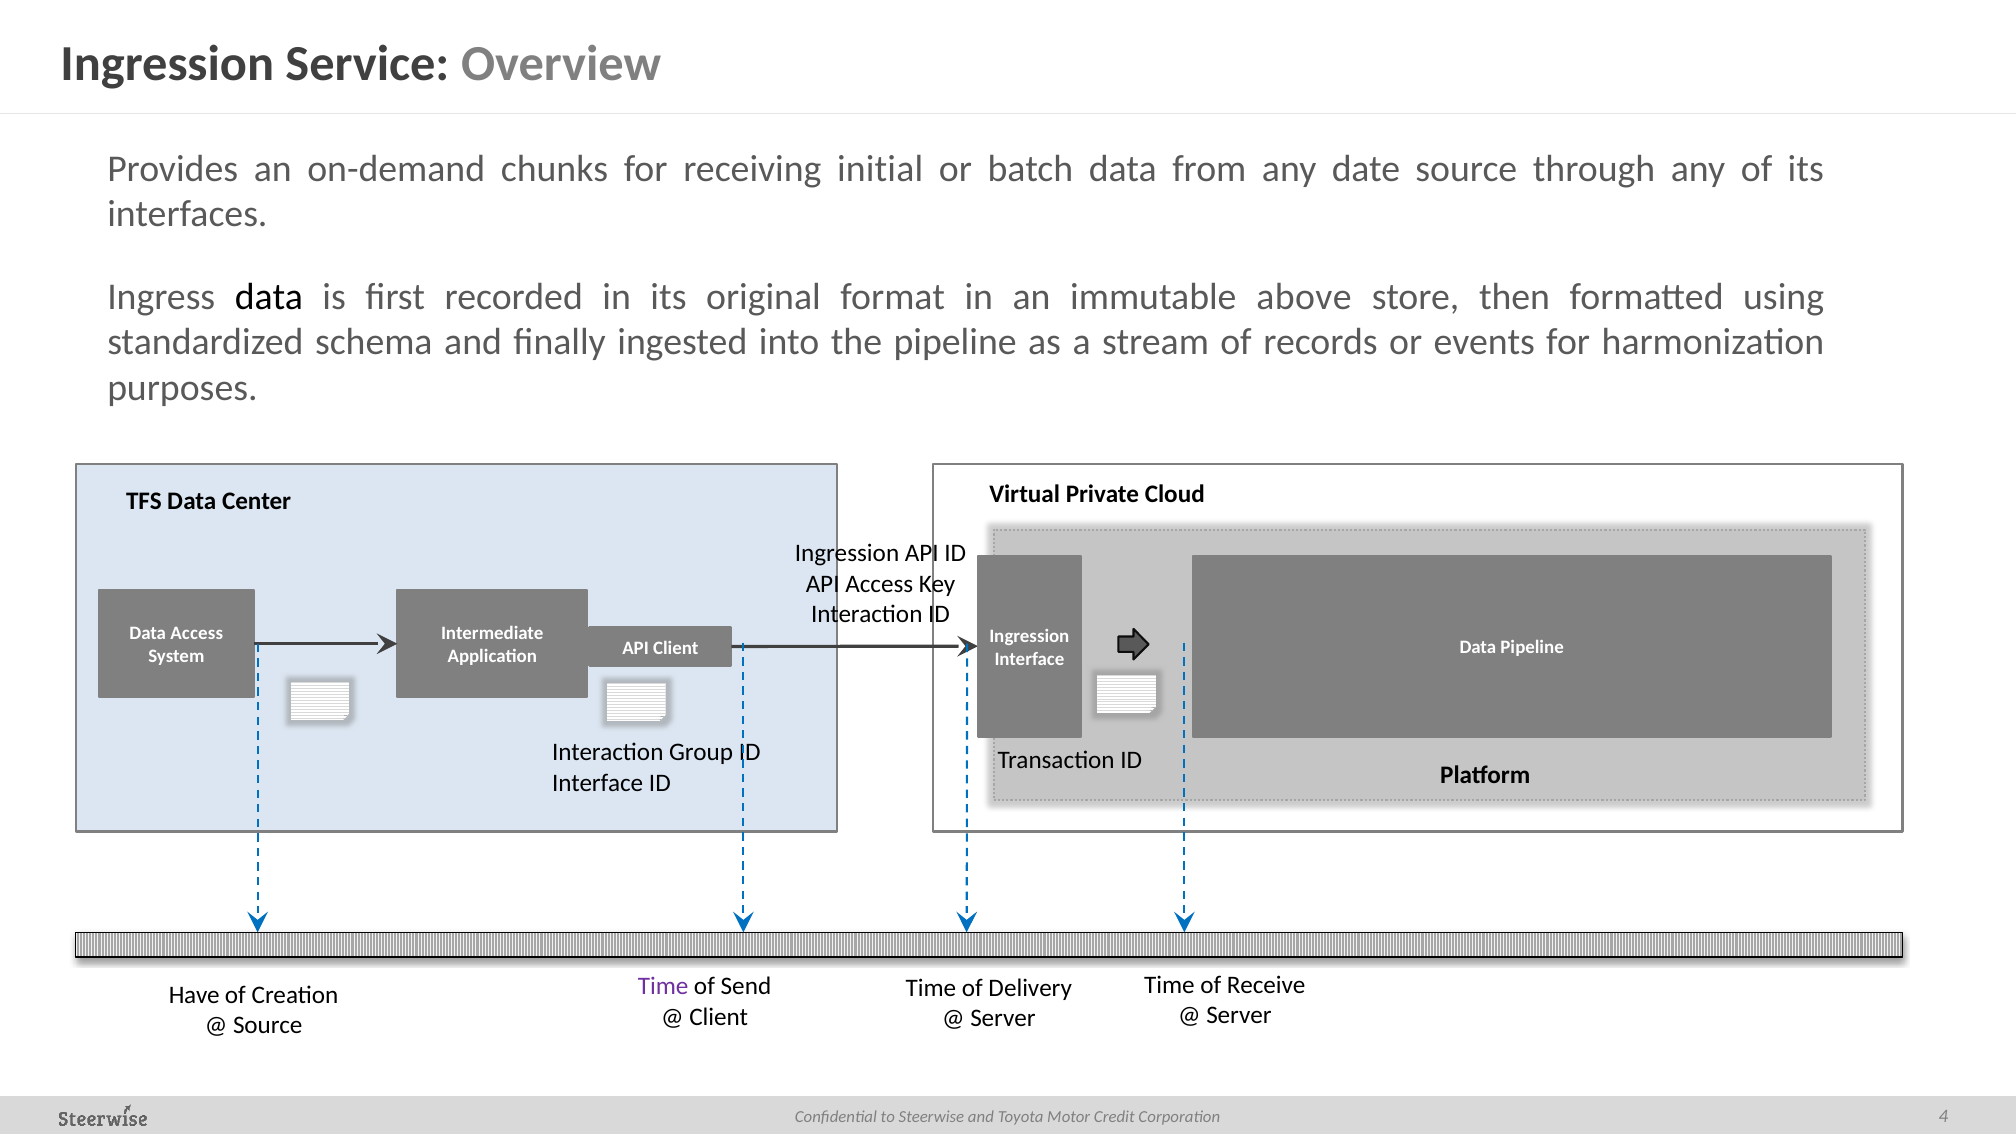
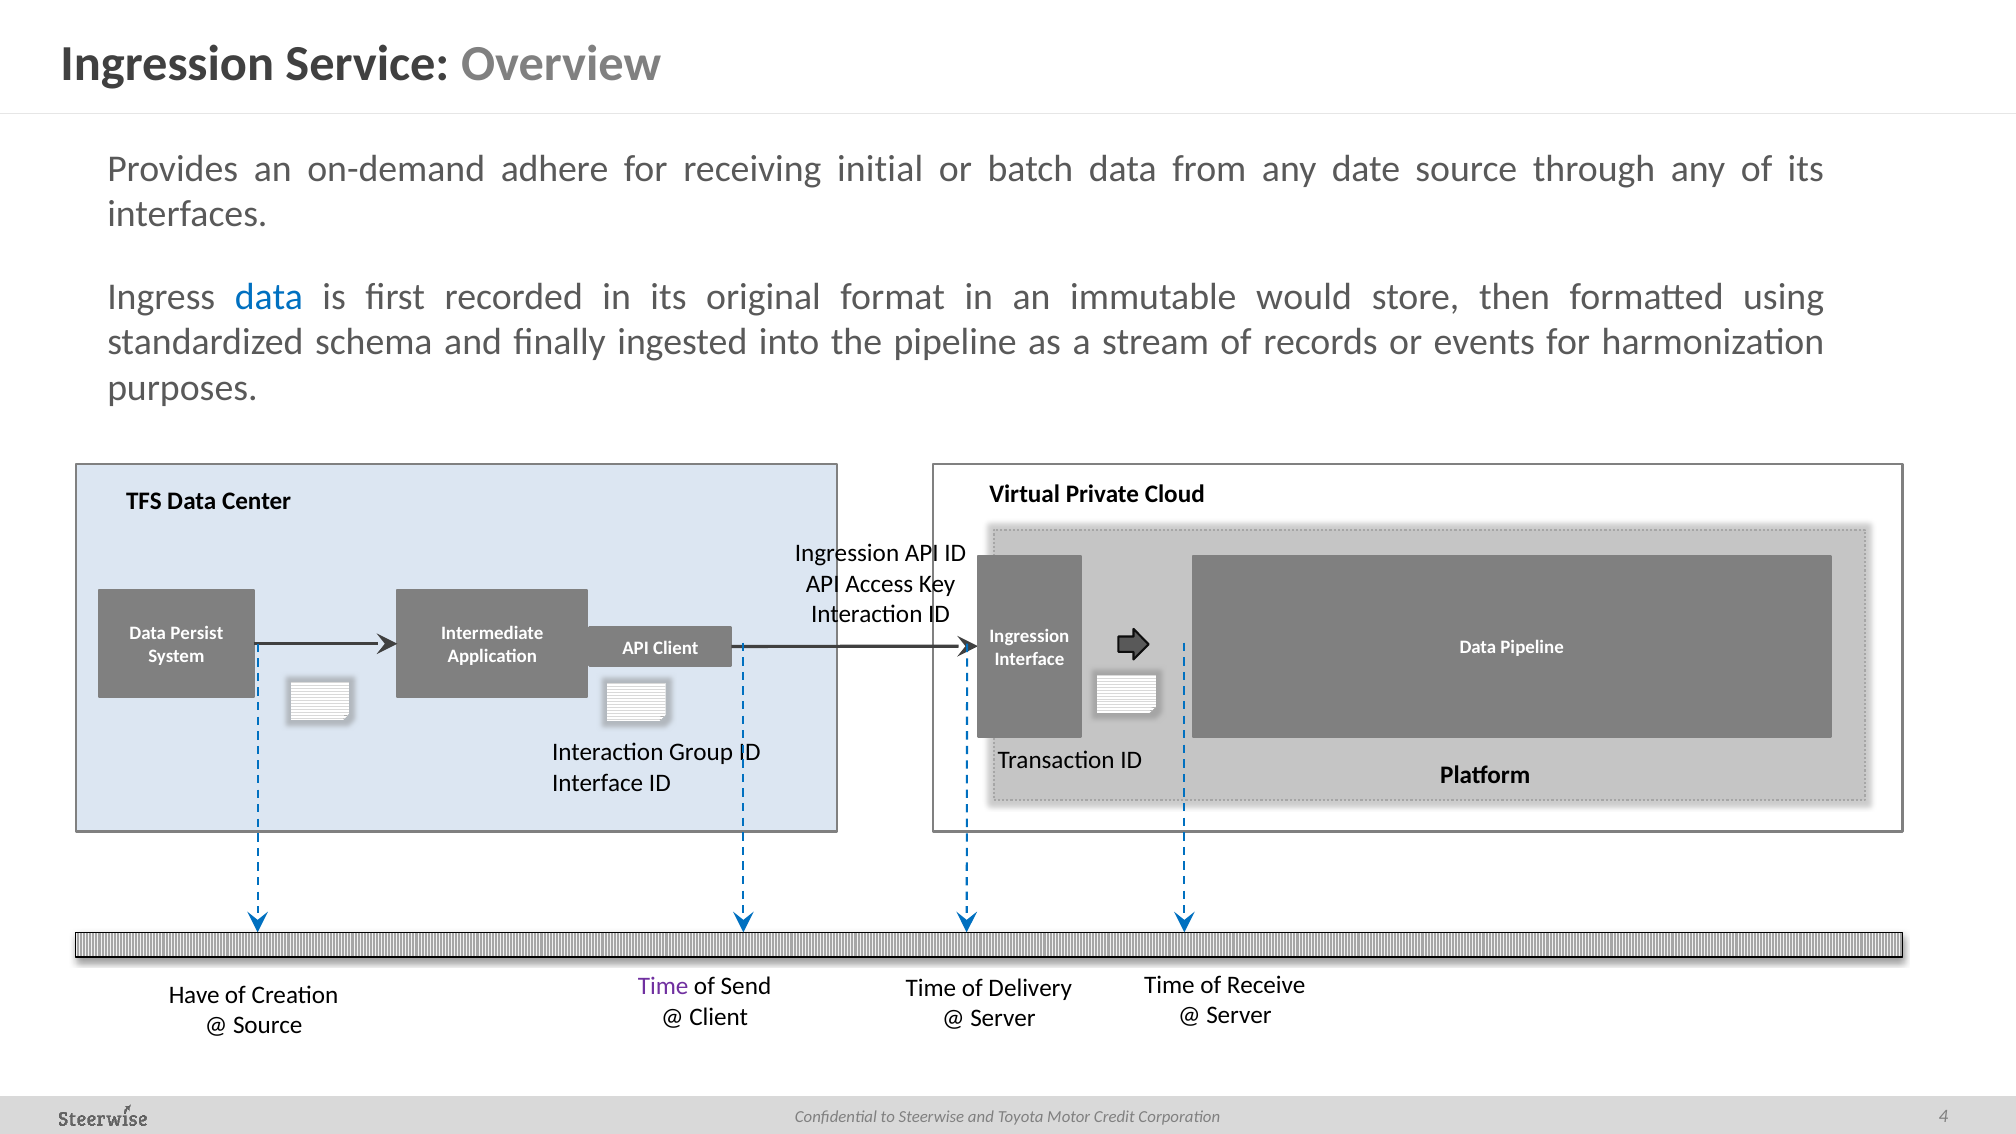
chunks: chunks -> adhere
data at (269, 297) colour: black -> blue
above: above -> would
Data Access: Access -> Persist
